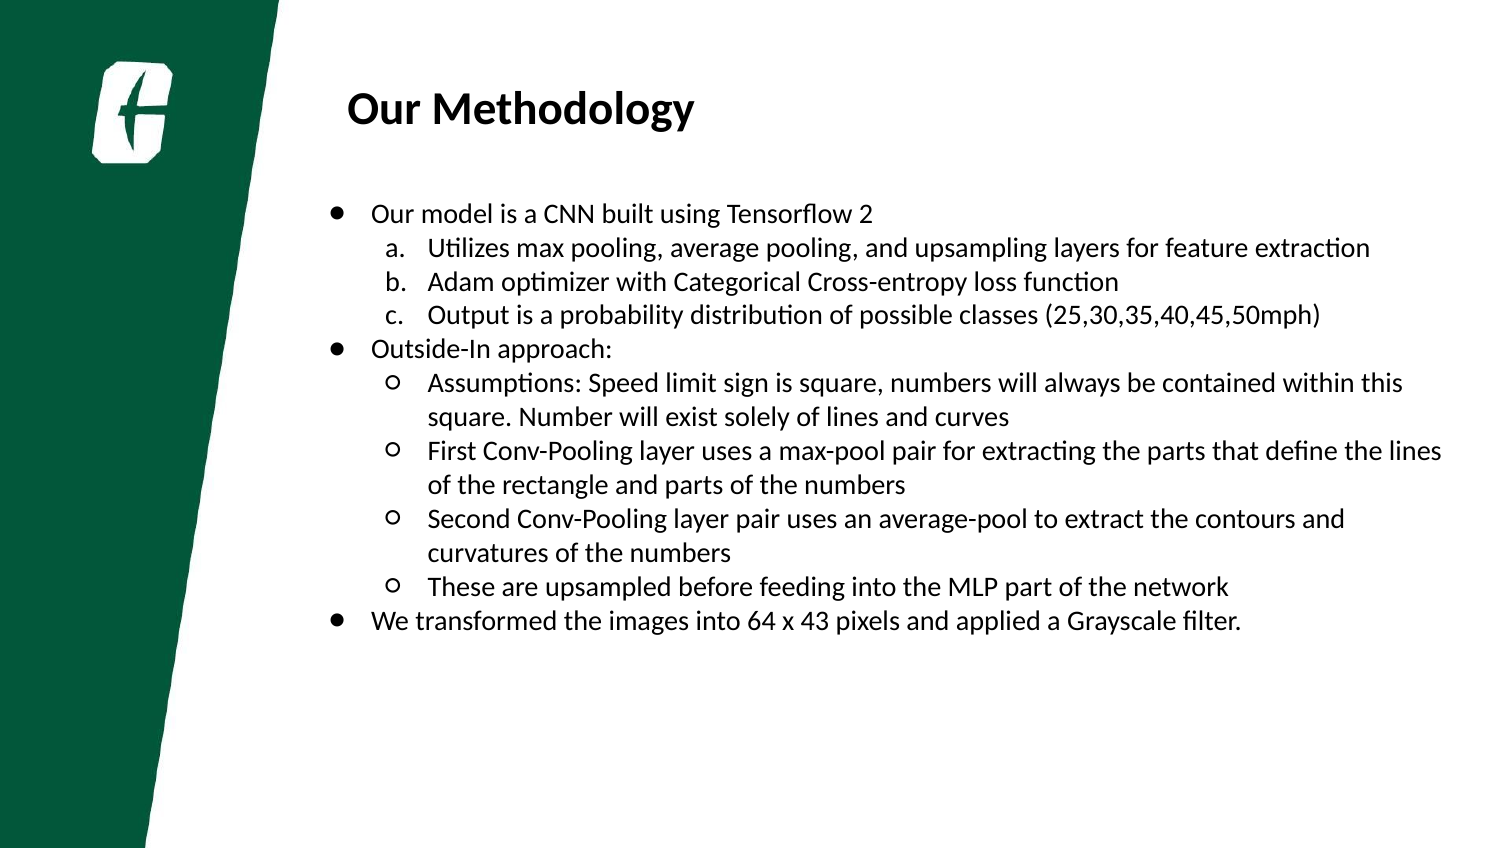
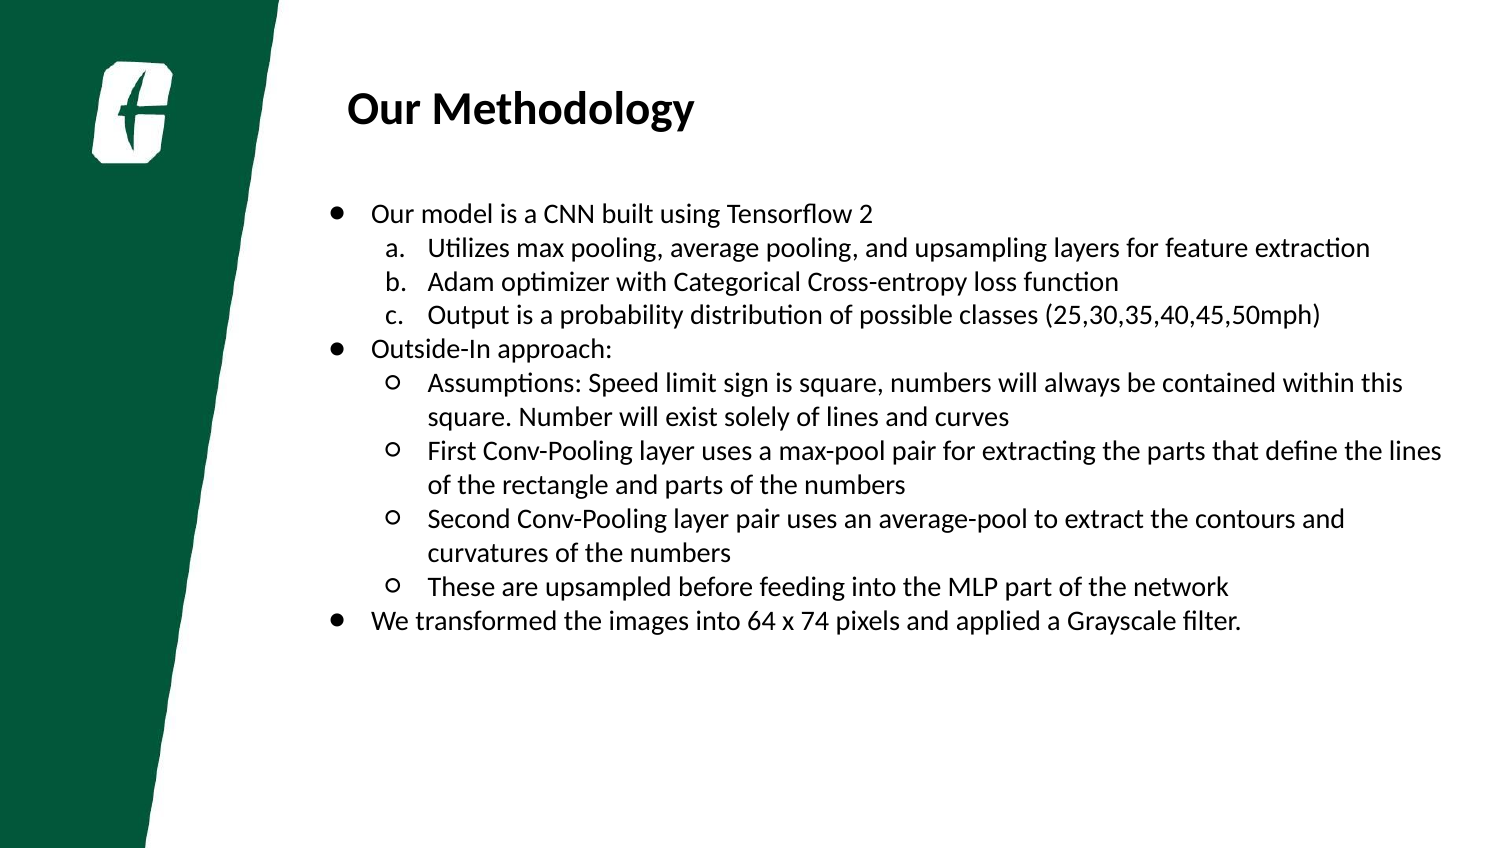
43: 43 -> 74
